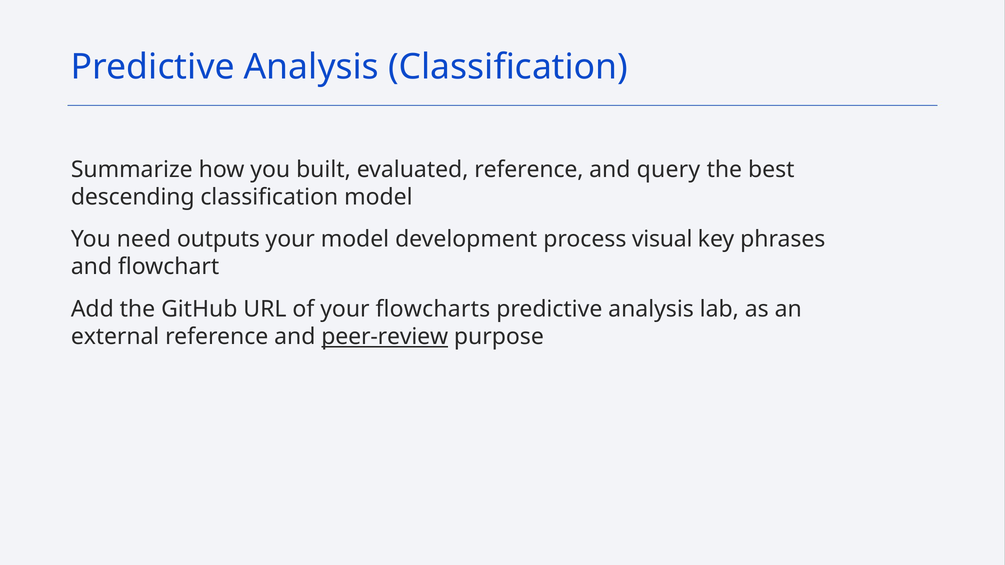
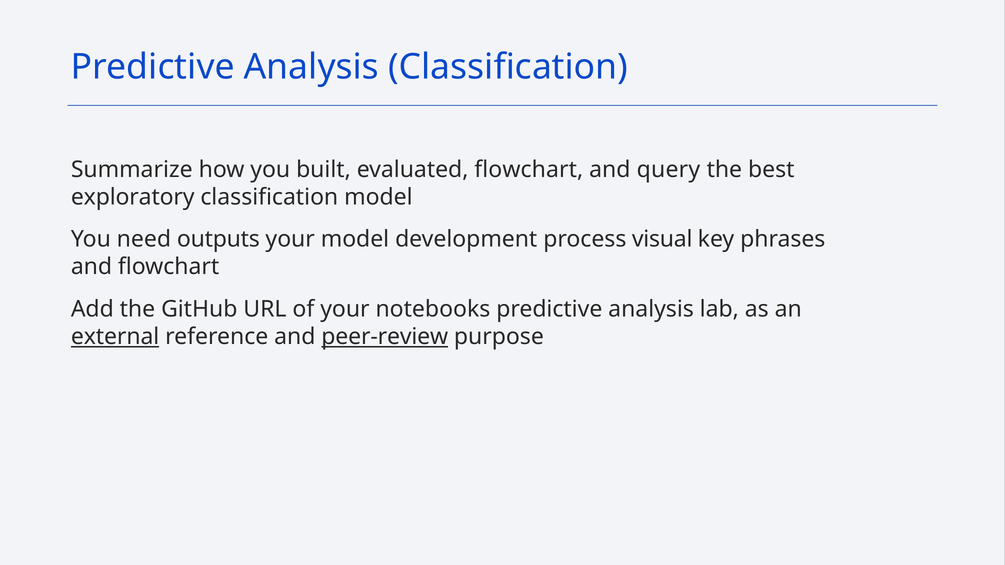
evaluated reference: reference -> flowchart
descending: descending -> exploratory
flowcharts: flowcharts -> notebooks
external underline: none -> present
